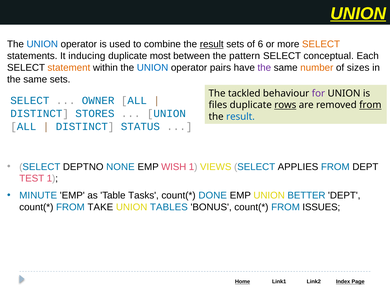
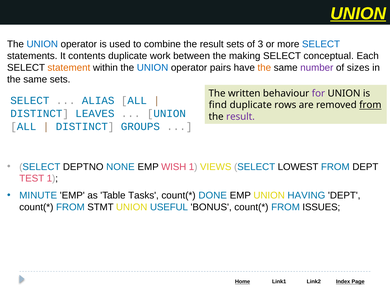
result at (212, 44) underline: present -> none
6: 6 -> 3
SELECT at (321, 44) colour: orange -> blue
inducing: inducing -> contents
most: most -> work
pattern: pattern -> making
the at (264, 68) colour: purple -> orange
number colour: orange -> purple
tackled: tackled -> written
OWNER: OWNER -> ALIAS
files: files -> find
rows underline: present -> none
STORES: STORES -> LEAVES
result at (240, 117) colour: blue -> purple
STATUS: STATUS -> GROUPS
APPLIES: APPLIES -> LOWEST
BETTER: BETTER -> HAVING
TAKE: TAKE -> STMT
TABLES: TABLES -> USEFUL
